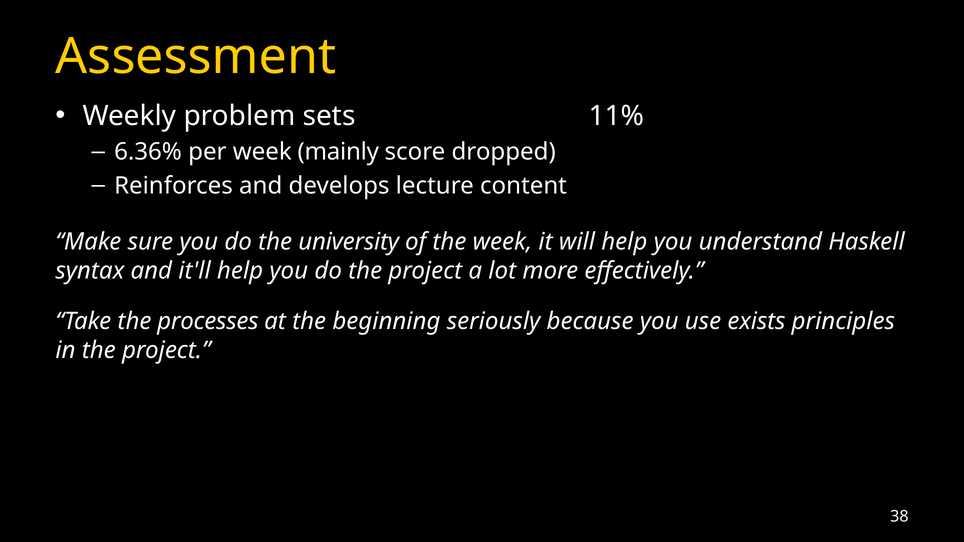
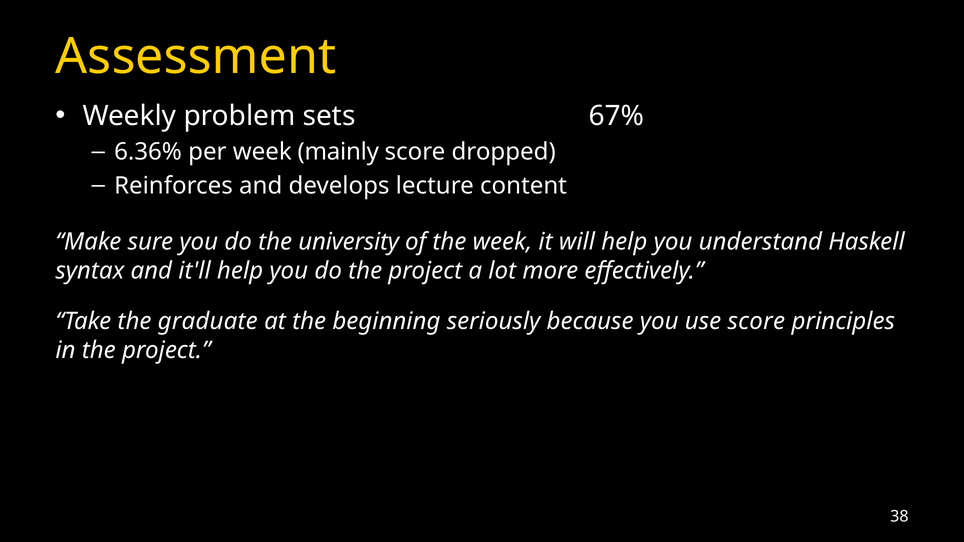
11%: 11% -> 67%
processes: processes -> graduate
use exists: exists -> score
